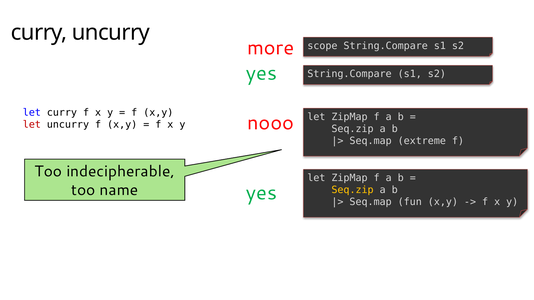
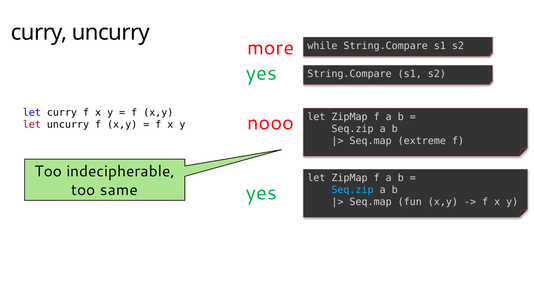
scope: scope -> while
name: name -> same
Seq.zip at (353, 190) colour: yellow -> light blue
